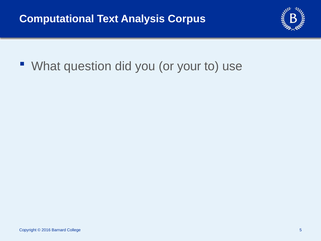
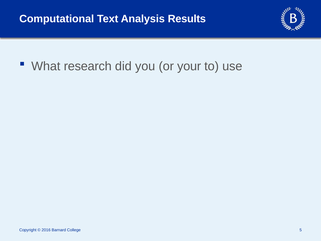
Corpus: Corpus -> Results
question: question -> research
